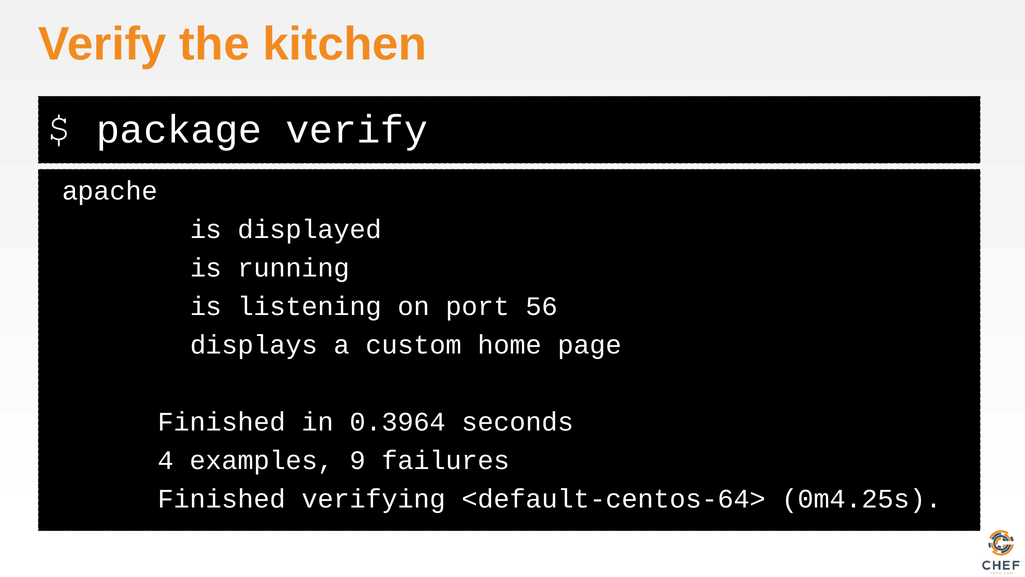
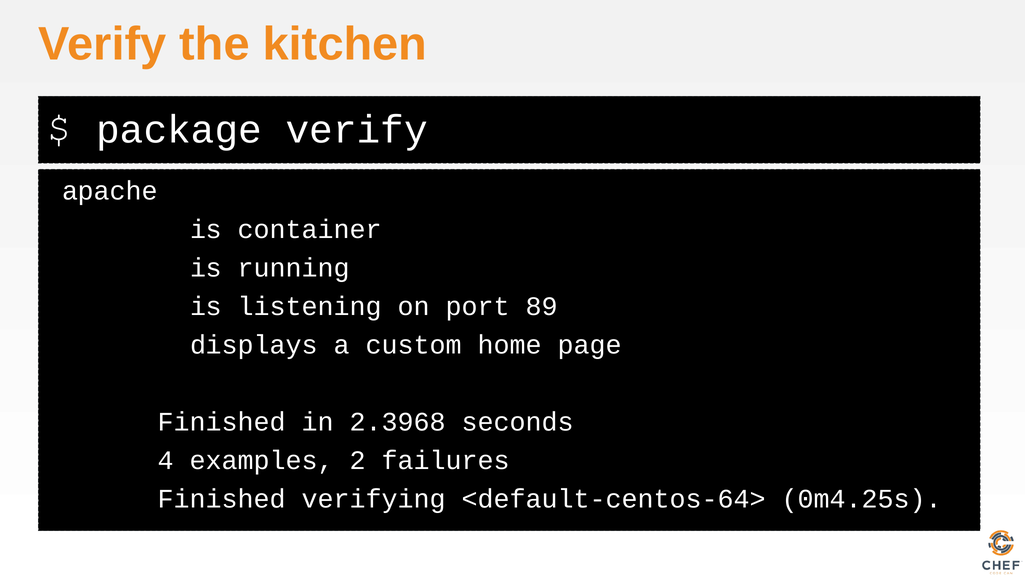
displayed: displayed -> container
56: 56 -> 89
0.3964: 0.3964 -> 2.3968
9: 9 -> 2
